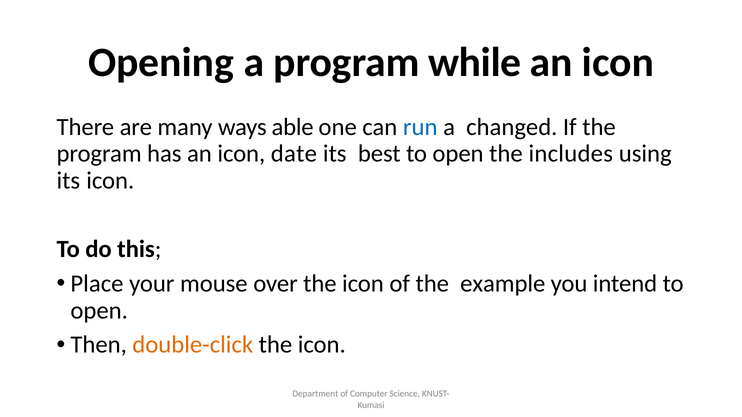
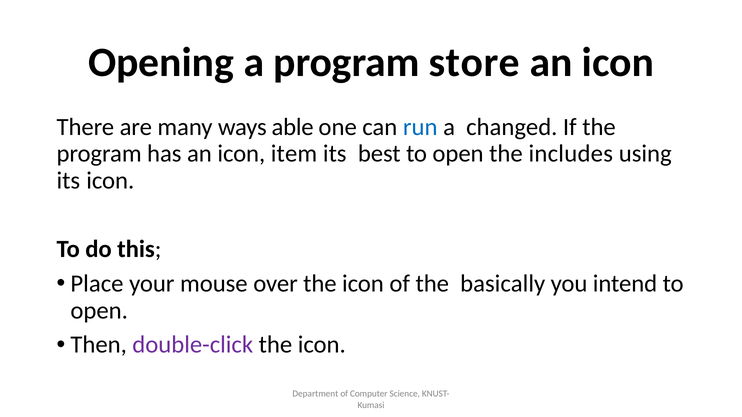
while: while -> store
date: date -> item
example: example -> basically
double-click colour: orange -> purple
